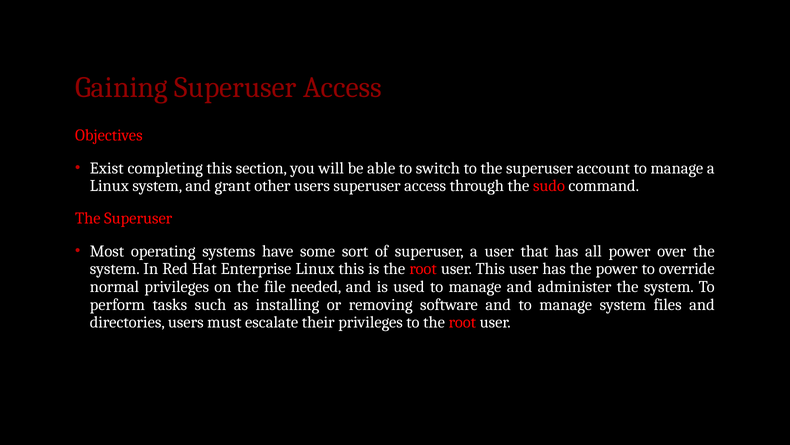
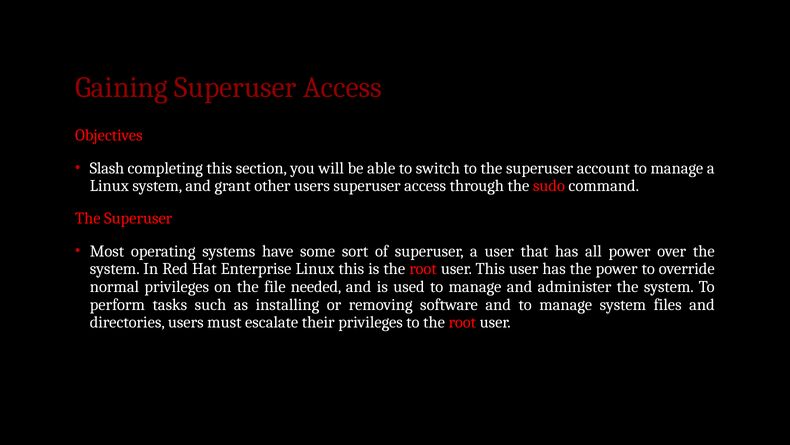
Exist: Exist -> Slash
